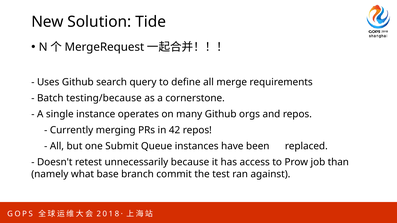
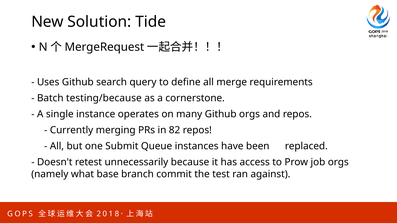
42: 42 -> 82
job than: than -> orgs
